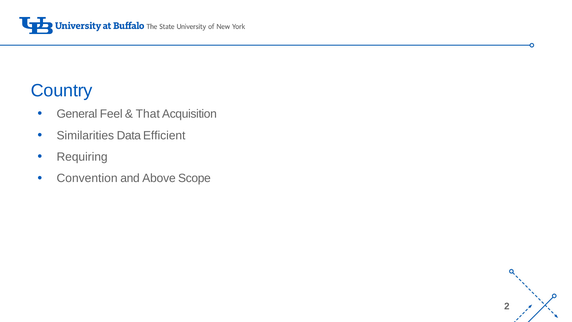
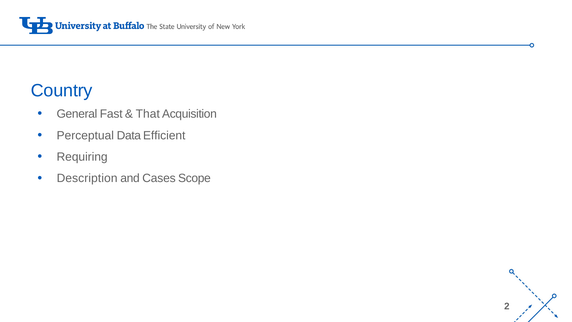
Feel: Feel -> Fast
Similarities: Similarities -> Perceptual
Convention: Convention -> Description
Above: Above -> Cases
